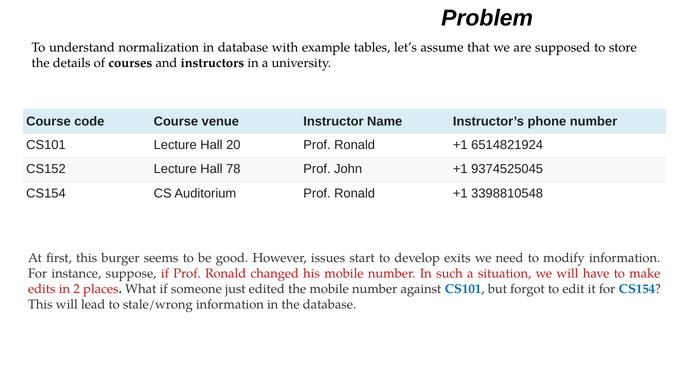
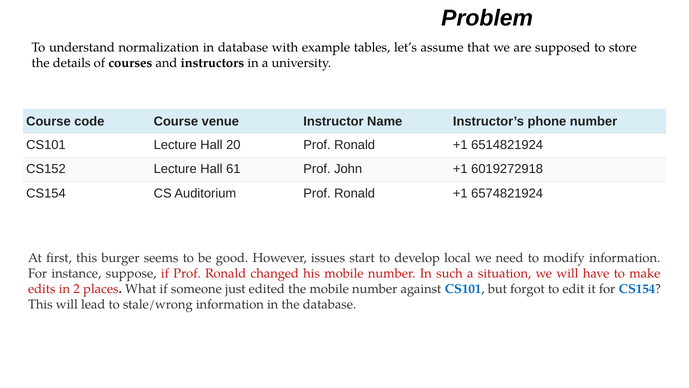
78: 78 -> 61
9374525045: 9374525045 -> 6019272918
3398810548: 3398810548 -> 6574821924
exits: exits -> local
